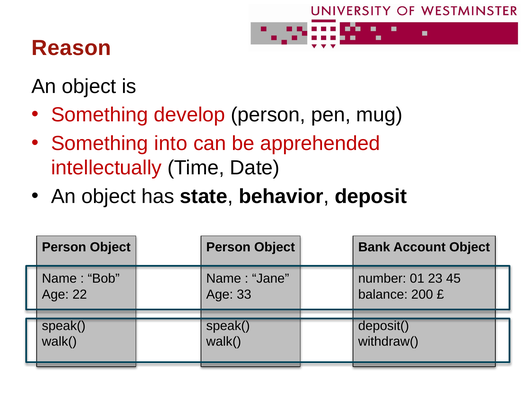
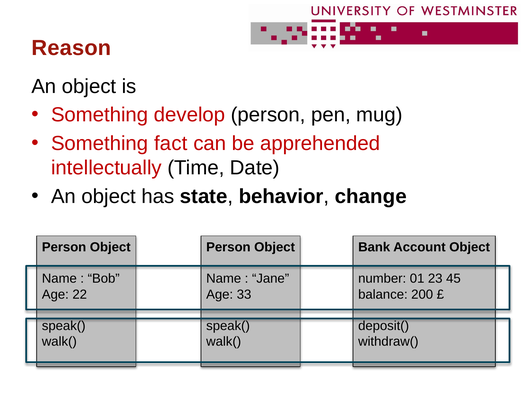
into: into -> fact
deposit: deposit -> change
